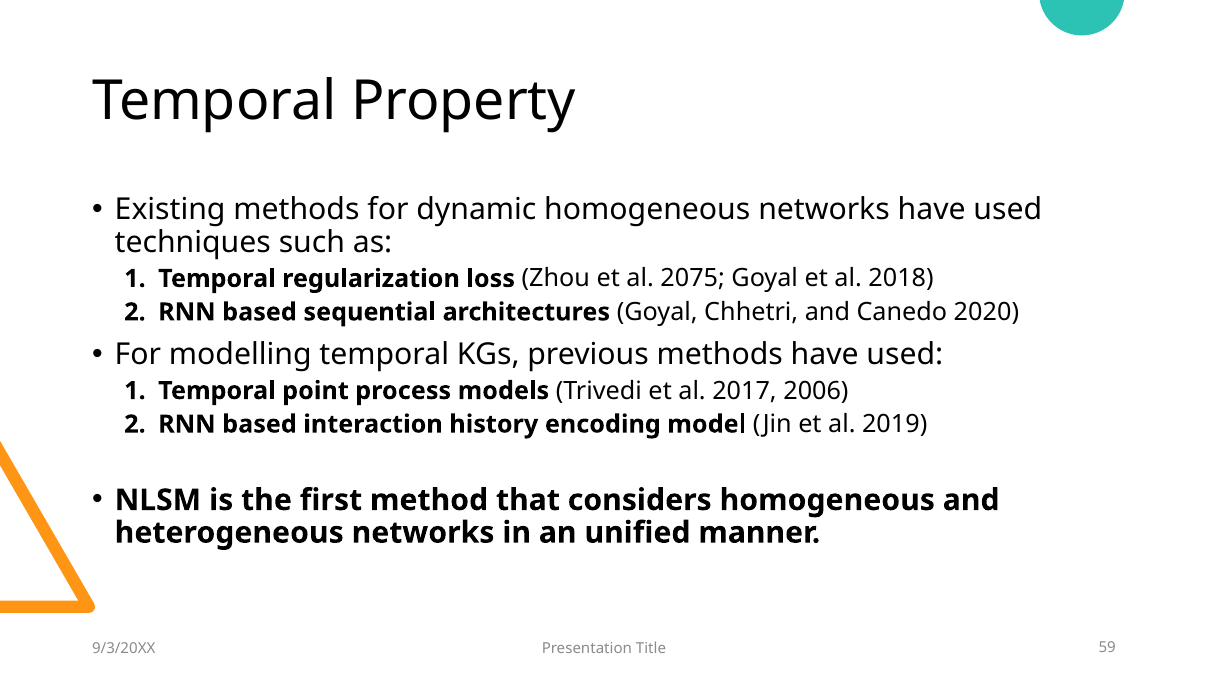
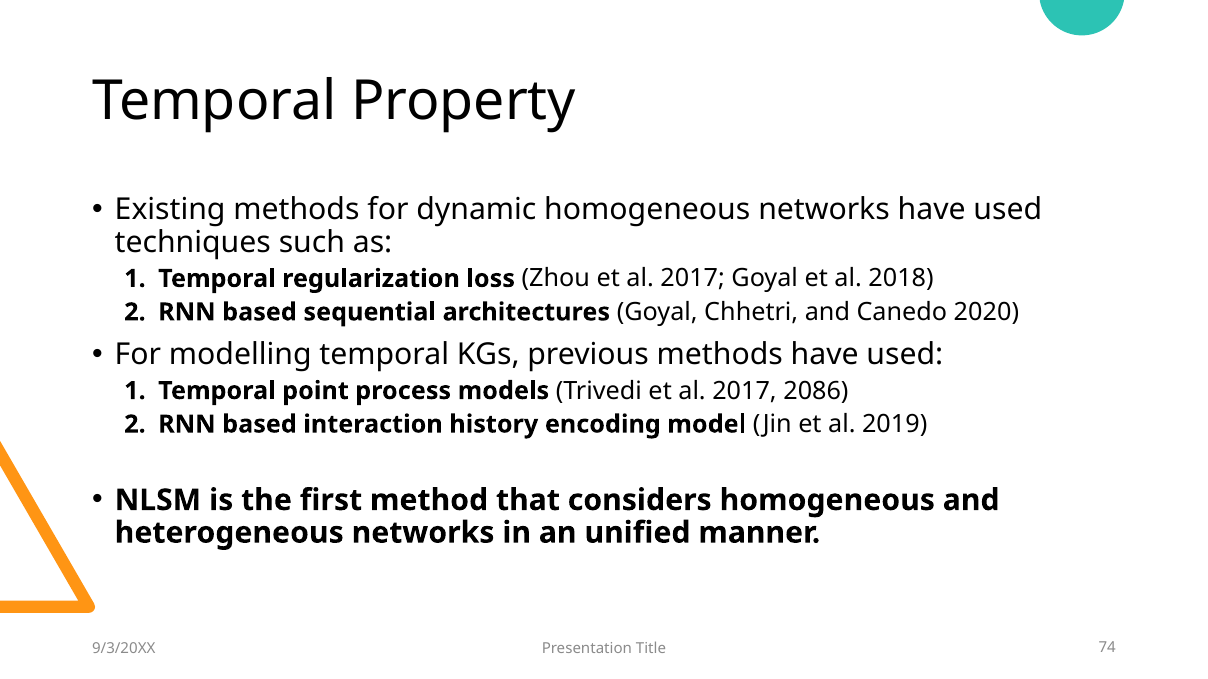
Zhou et al 2075: 2075 -> 2017
2006: 2006 -> 2086
59: 59 -> 74
